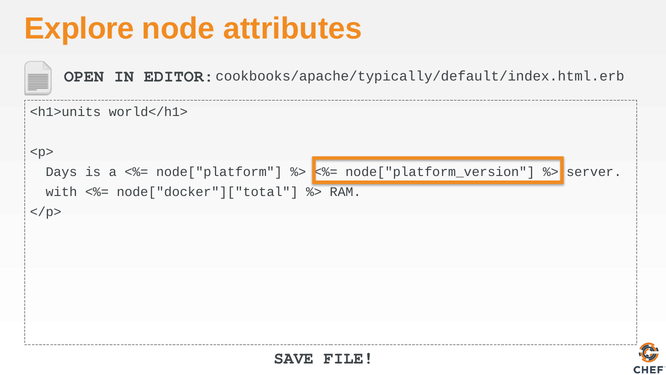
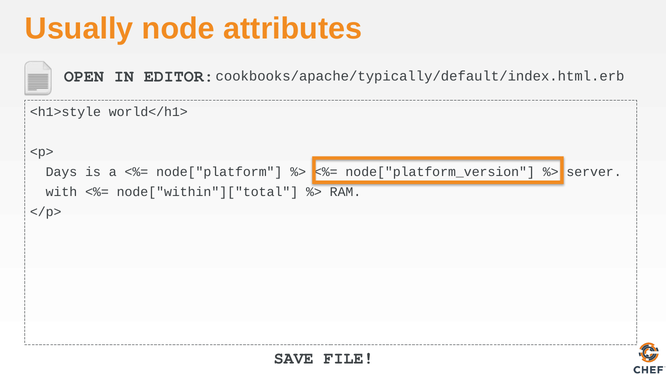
Explore: Explore -> Usually
<h1>units: <h1>units -> <h1>style
node["docker"]["total: node["docker"]["total -> node["within"]["total
